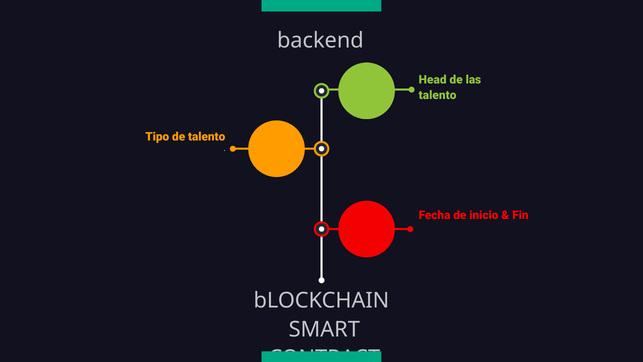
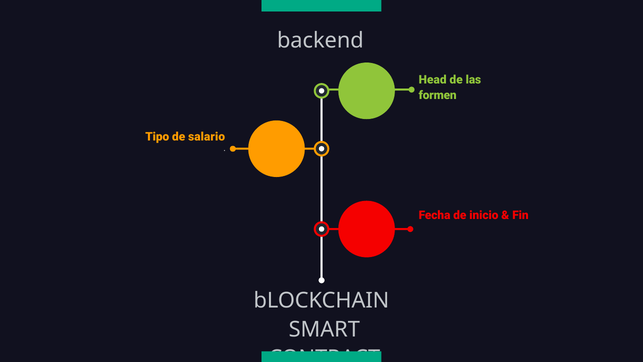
talento at (438, 95): talento -> formen
de talento: talento -> salario
